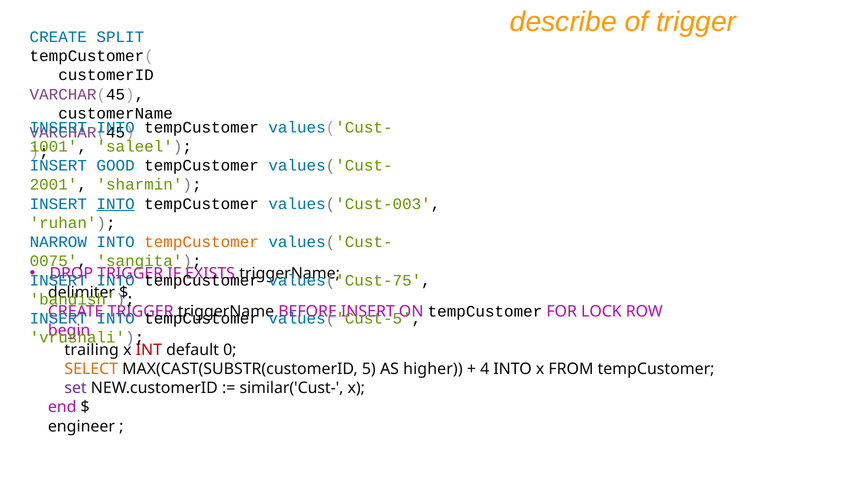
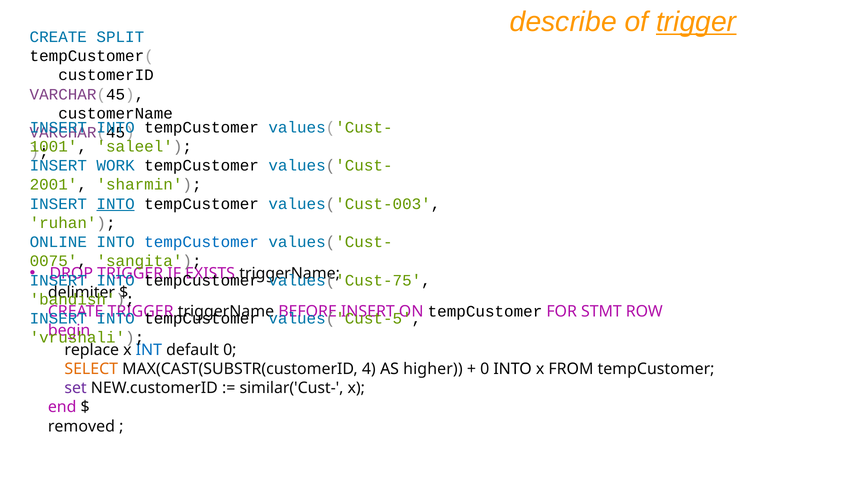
trigger at (696, 22) underline: none -> present
GOOD: GOOD -> WORK
NARROW: NARROW -> ONLINE
tempCustomer at (202, 242) colour: orange -> blue
LOCK: LOCK -> STMT
trailing: trailing -> replace
INT colour: red -> blue
5: 5 -> 4
4 at (485, 369): 4 -> 0
engineer: engineer -> removed
